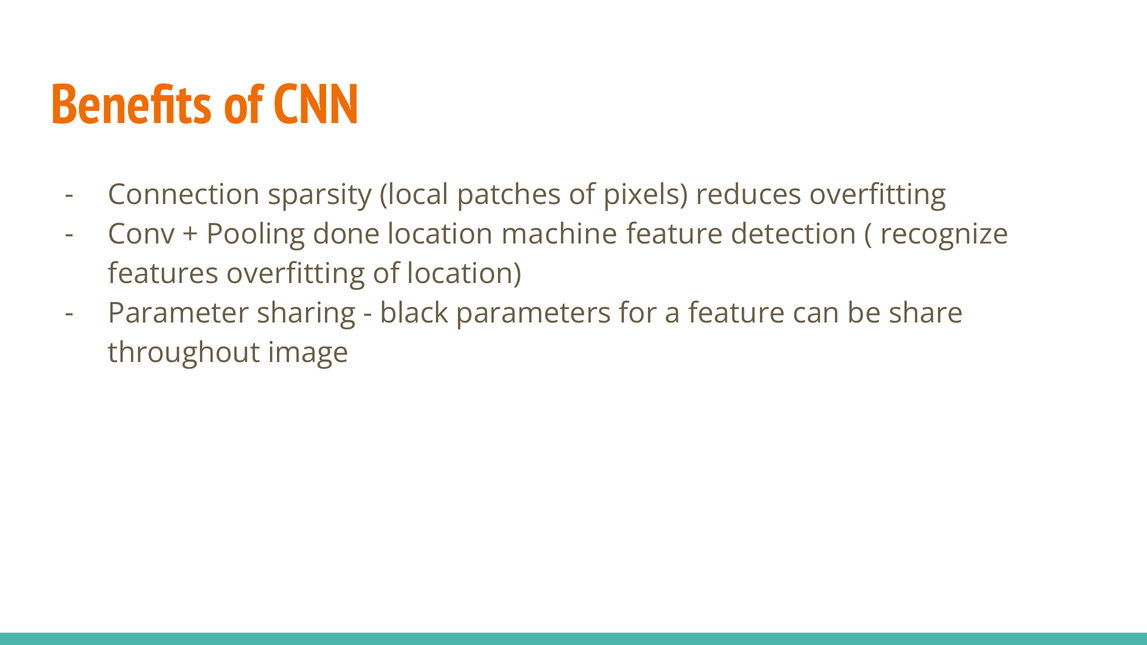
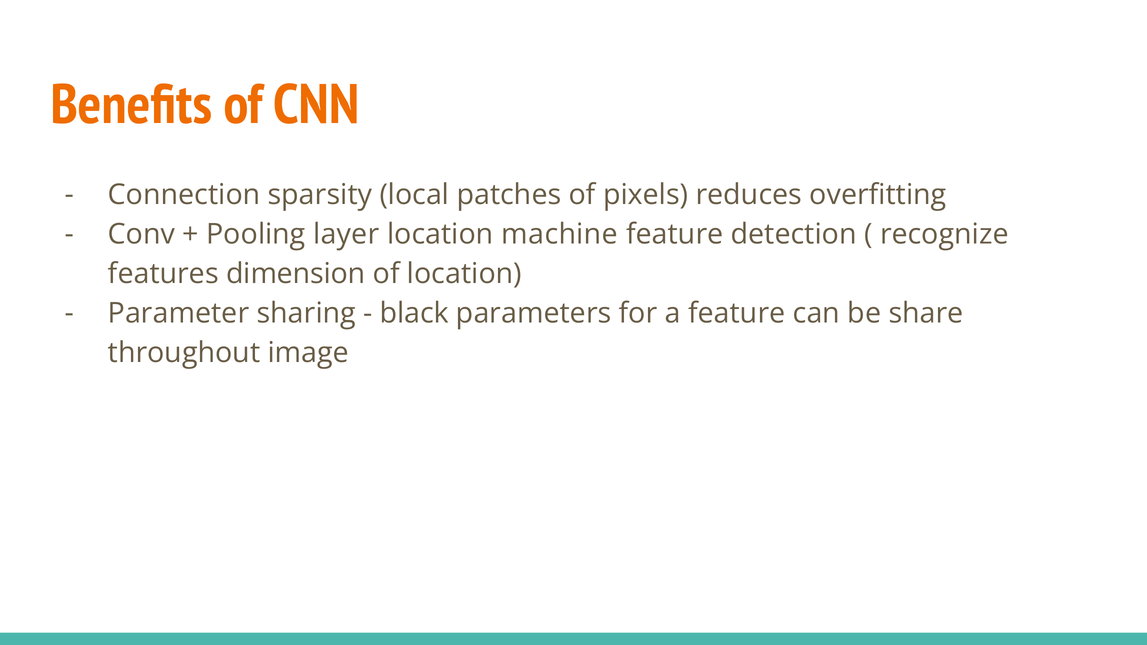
done: done -> layer
features overfitting: overfitting -> dimension
